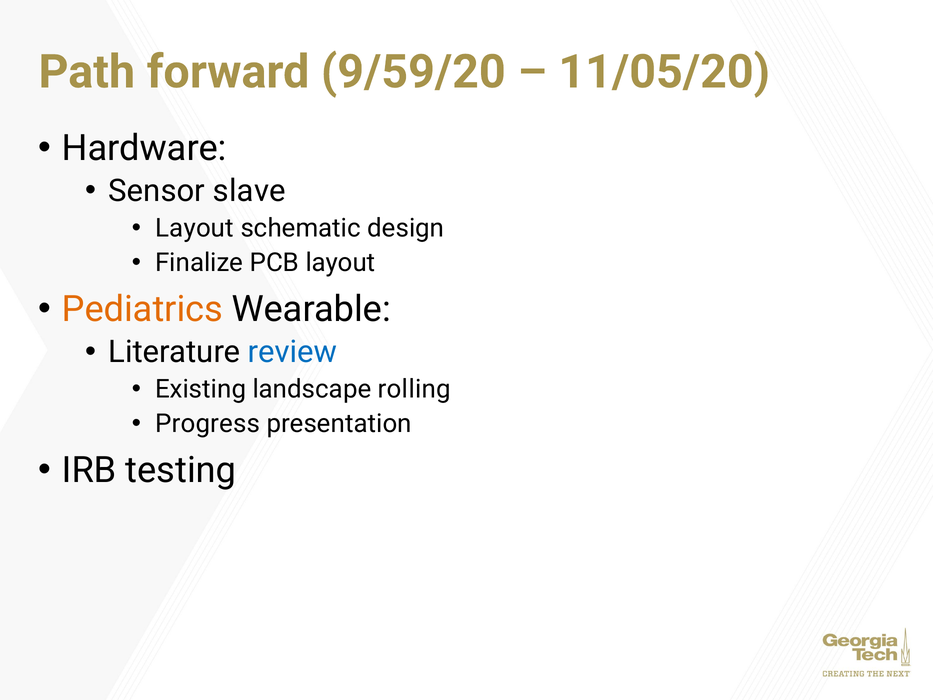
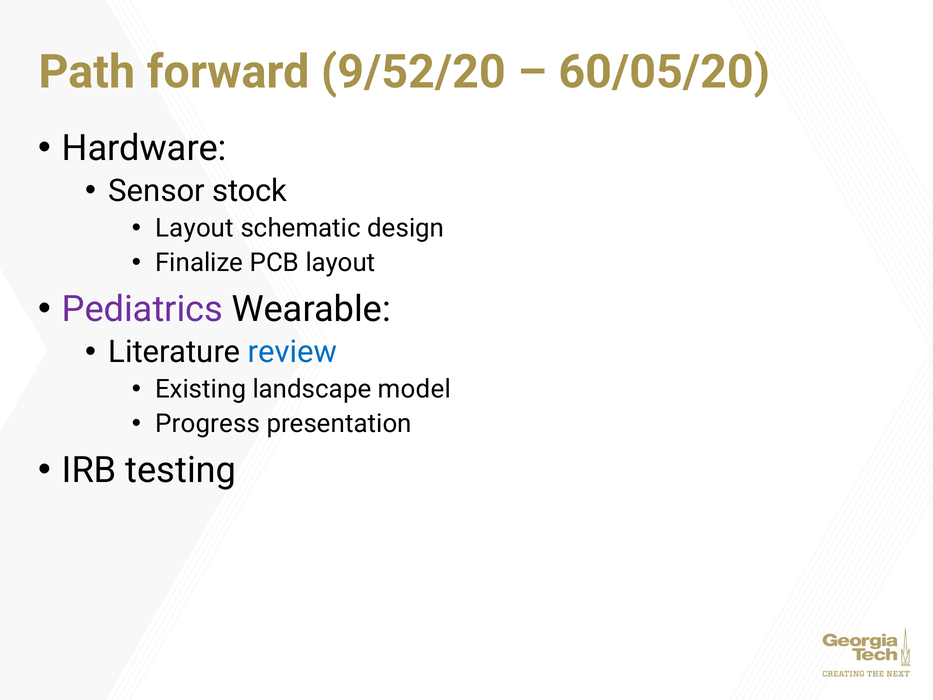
9/59/20: 9/59/20 -> 9/52/20
11/05/20: 11/05/20 -> 60/05/20
slave: slave -> stock
Pediatrics colour: orange -> purple
rolling: rolling -> model
